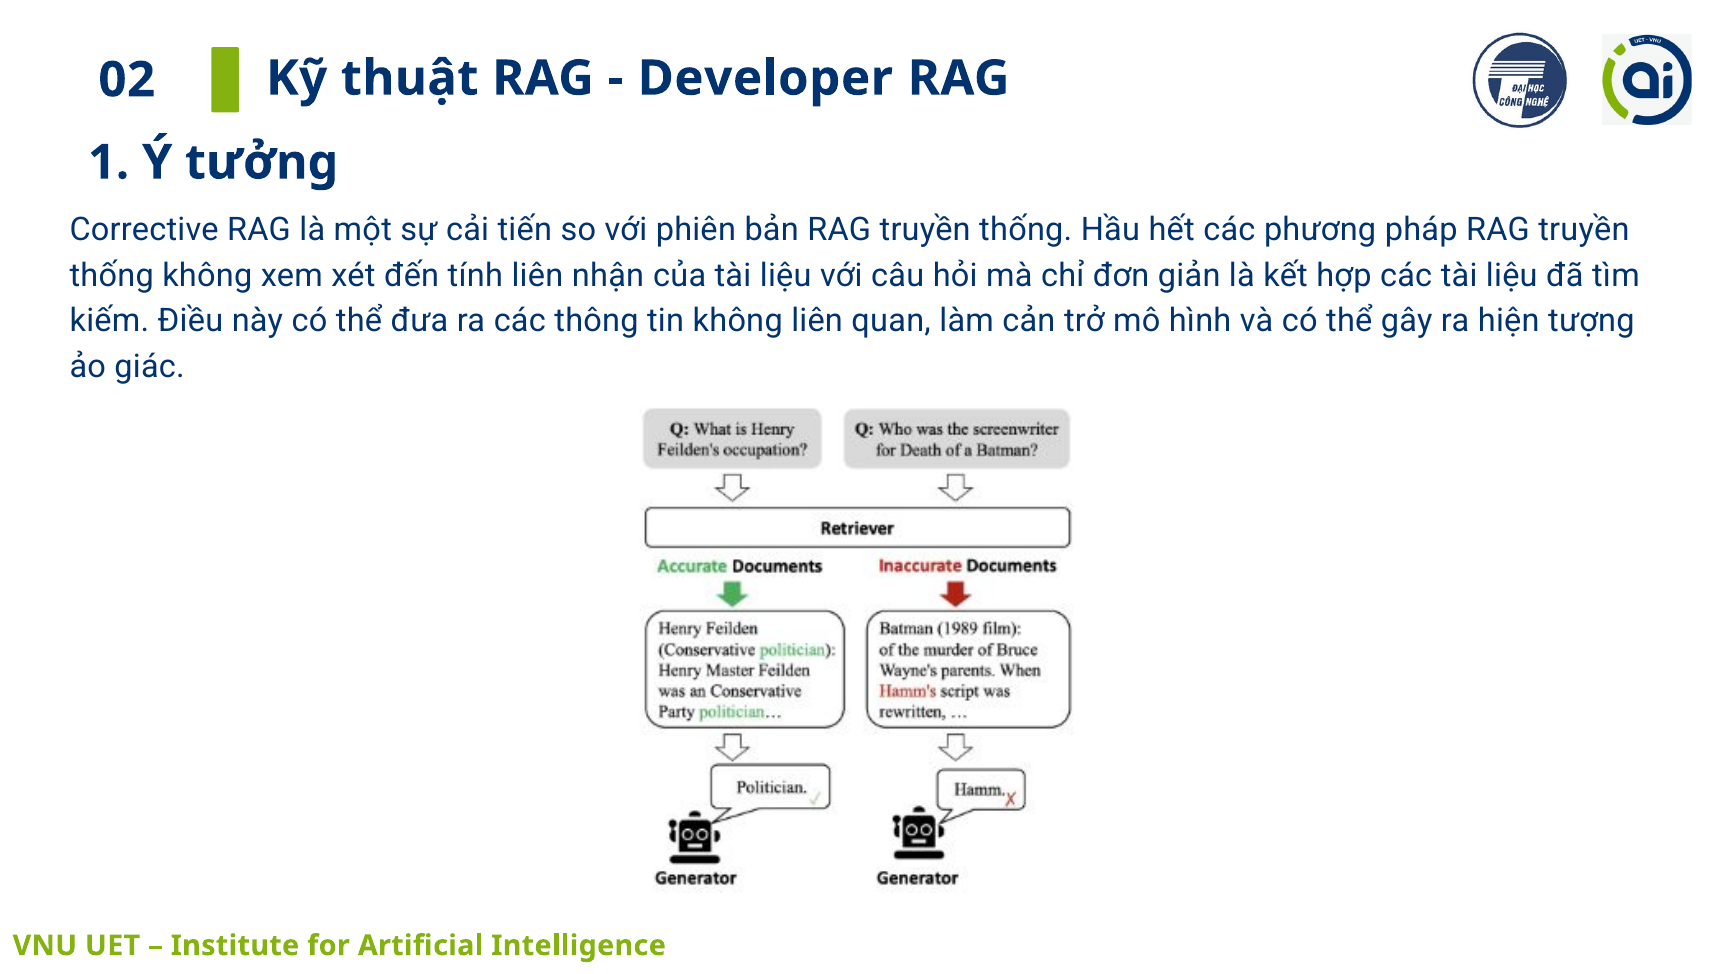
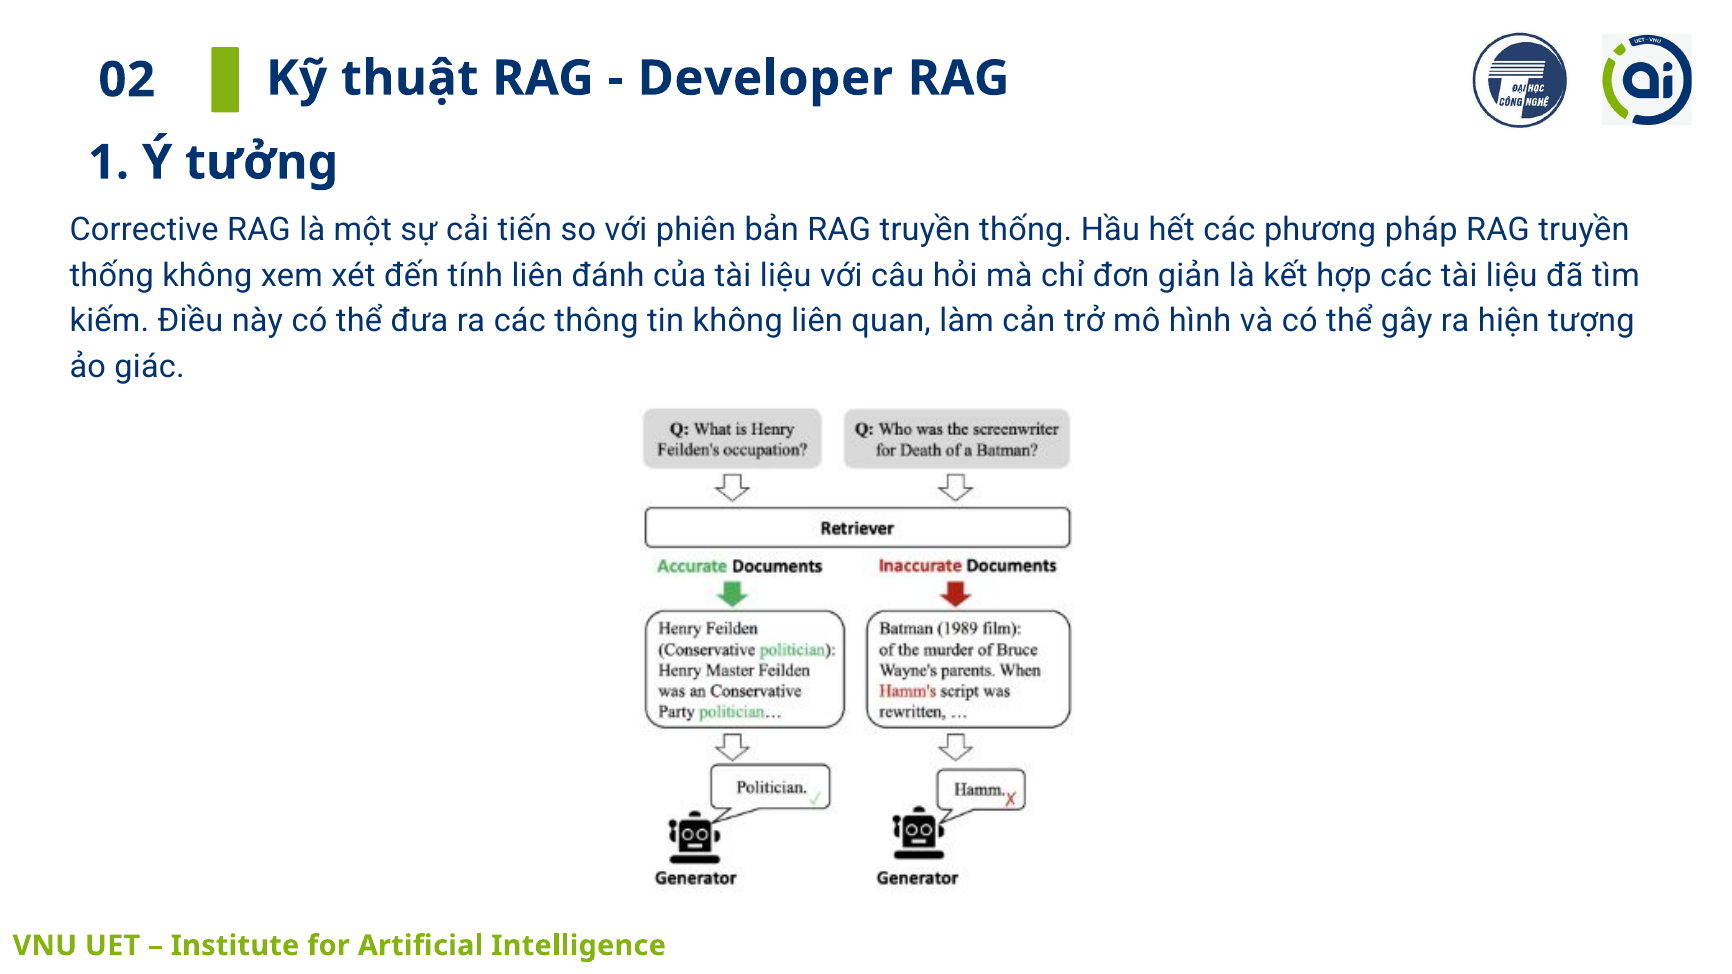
nhận: nhận -> đánh
